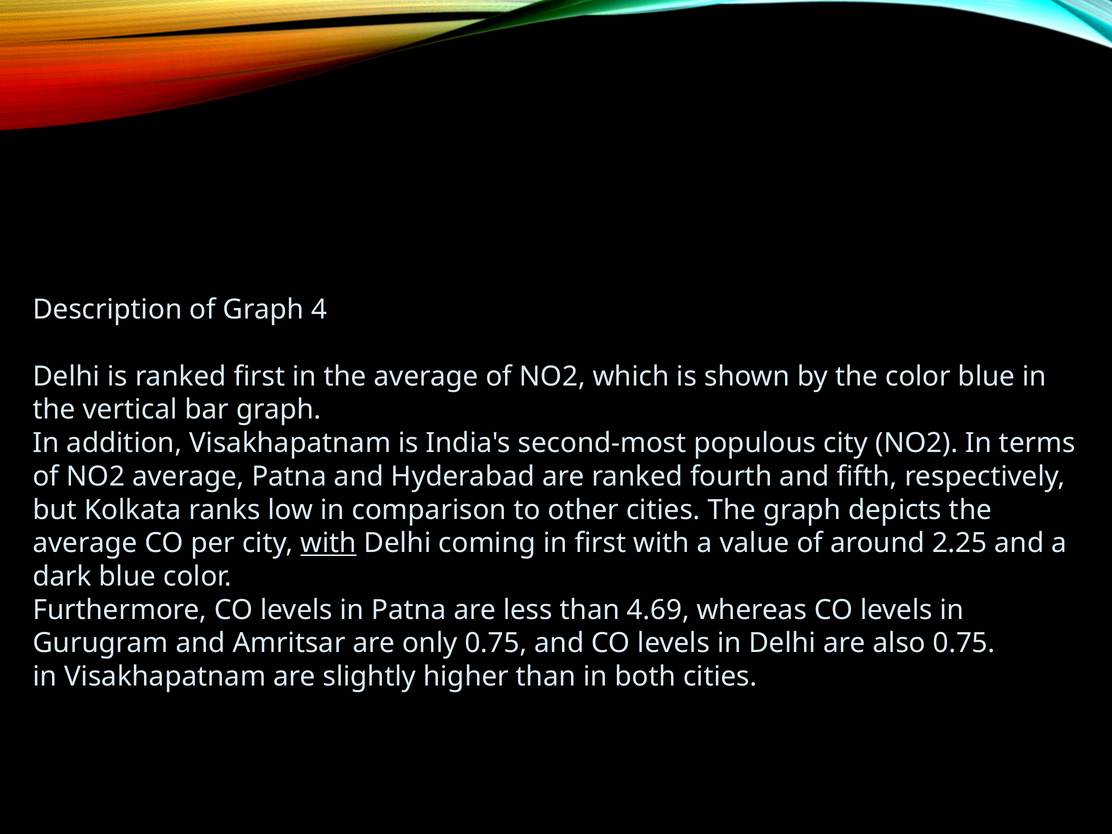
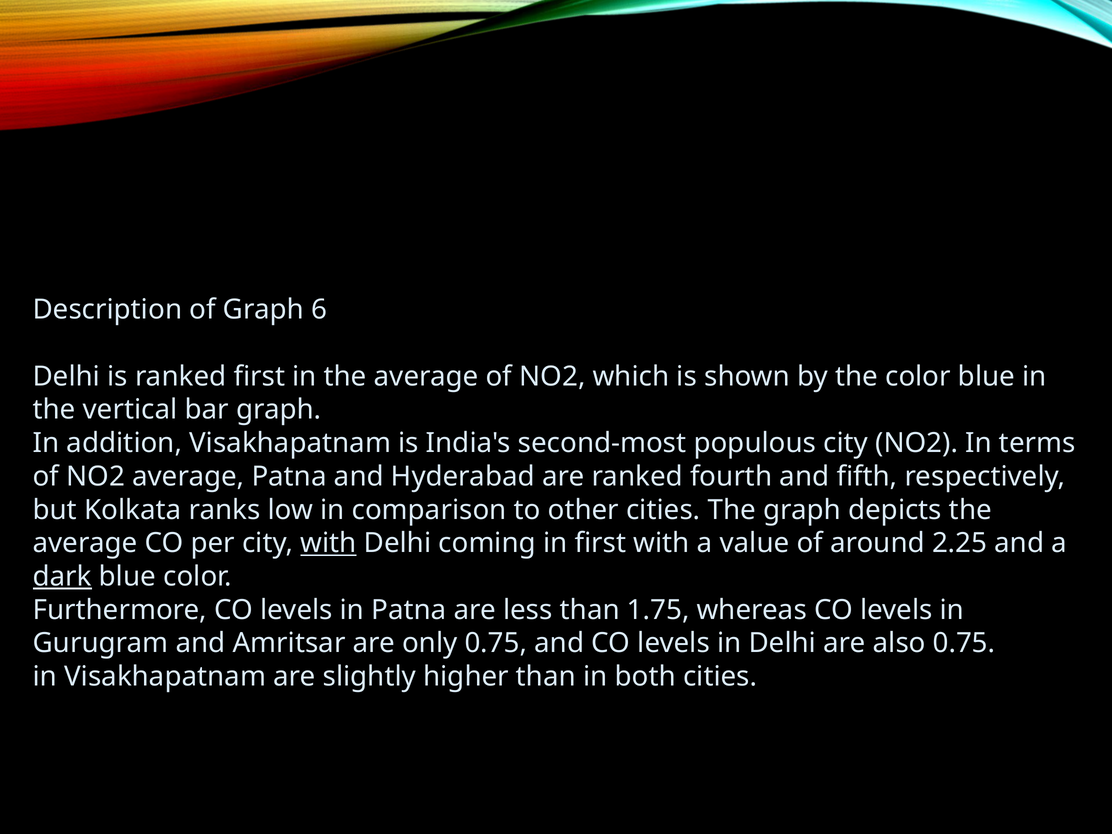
4: 4 -> 6
dark underline: none -> present
4.69: 4.69 -> 1.75
